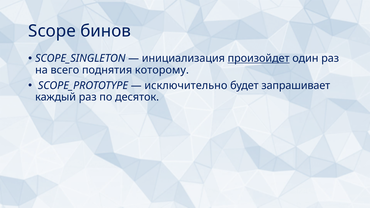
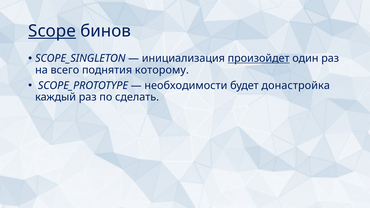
Scope underline: none -> present
исключительно: исключительно -> необходимости
запрашивает: запрашивает -> донастройка
десяток: десяток -> сделать
